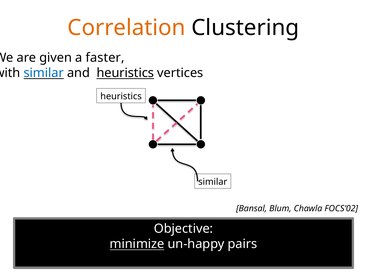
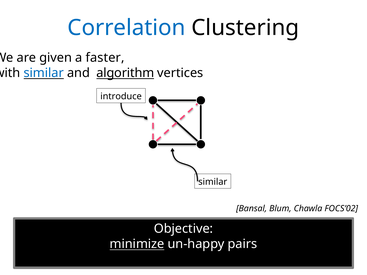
Correlation colour: orange -> blue
and heuristics: heuristics -> algorithm
heuristics at (121, 96): heuristics -> introduce
